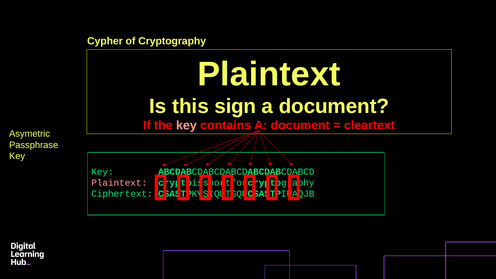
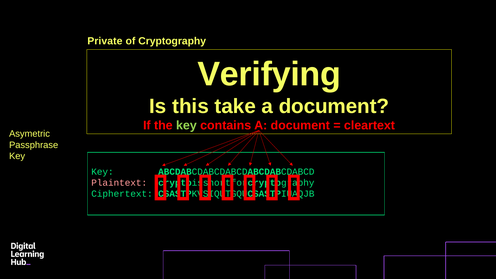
Cypher: Cypher -> Private
Plaintext at (269, 74): Plaintext -> Verifying
sign: sign -> take
key at (186, 125) colour: pink -> light green
